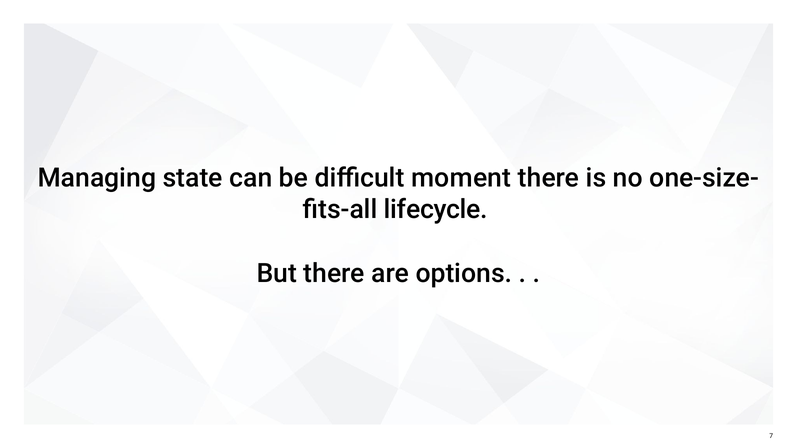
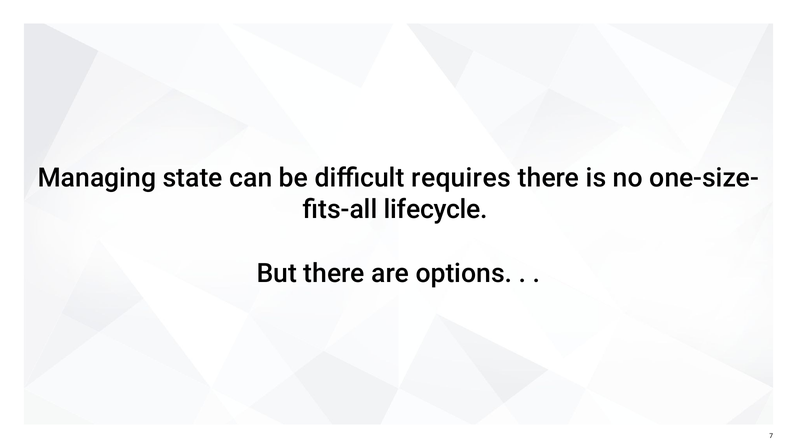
moment: moment -> requires
